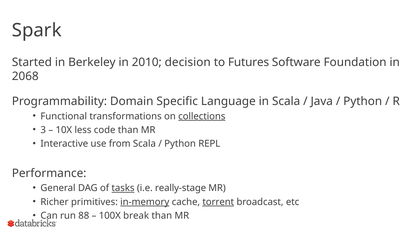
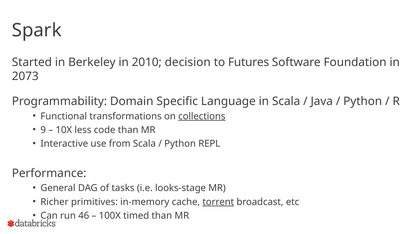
2068: 2068 -> 2073
3: 3 -> 9
tasks underline: present -> none
really-stage: really-stage -> looks-stage
in-memory underline: present -> none
88: 88 -> 46
break: break -> timed
